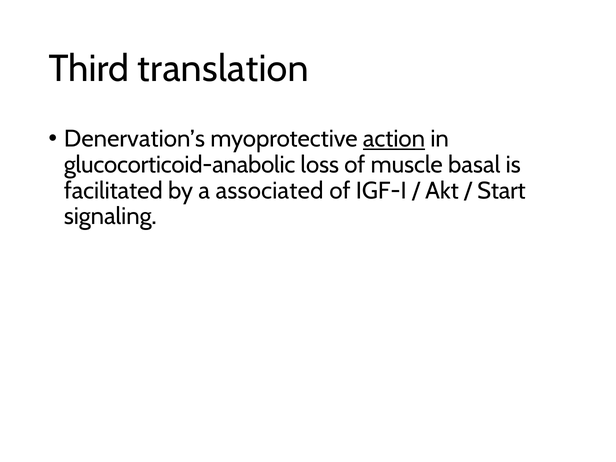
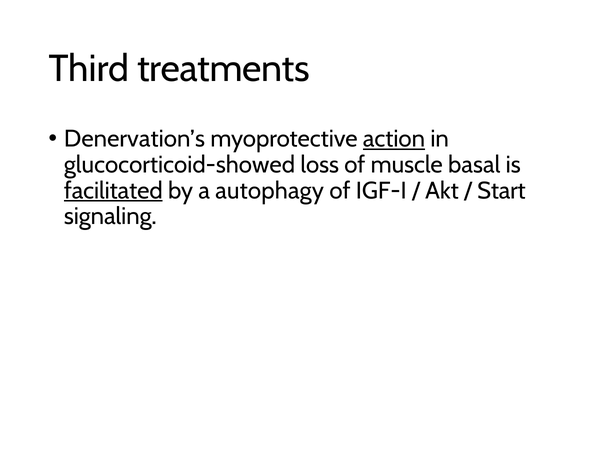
translation: translation -> treatments
glucocorticoid-anabolic: glucocorticoid-anabolic -> glucocorticoid-showed
facilitated underline: none -> present
associated: associated -> autophagy
